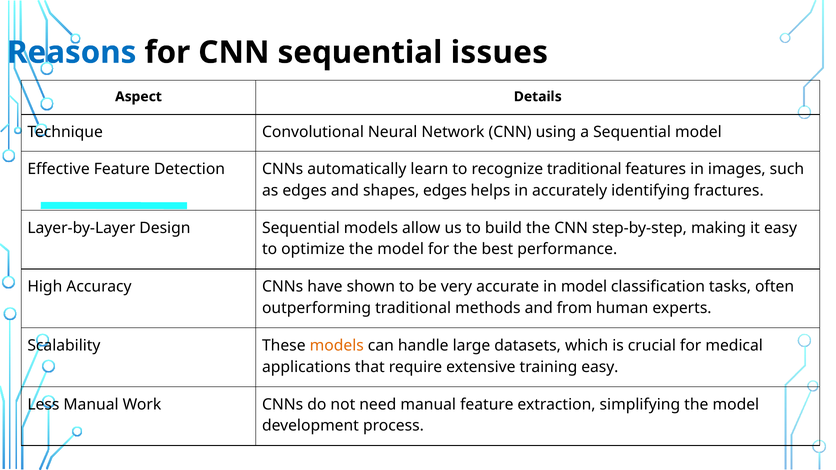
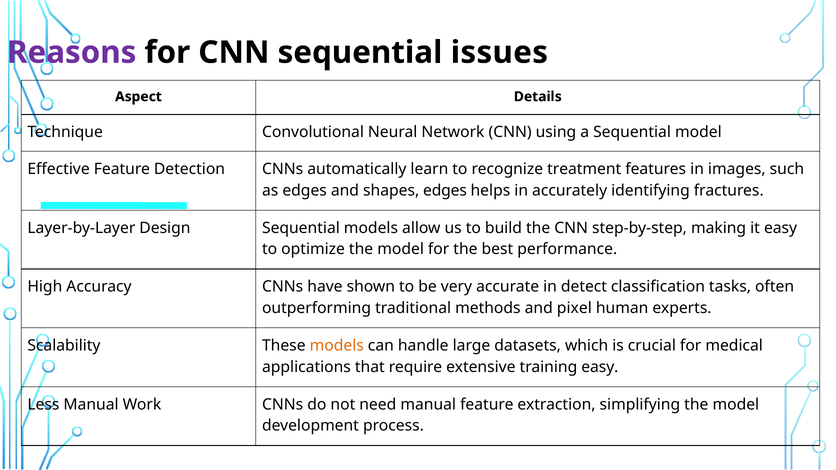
Reasons colour: blue -> purple
recognize traditional: traditional -> treatment
in model: model -> detect
from: from -> pixel
